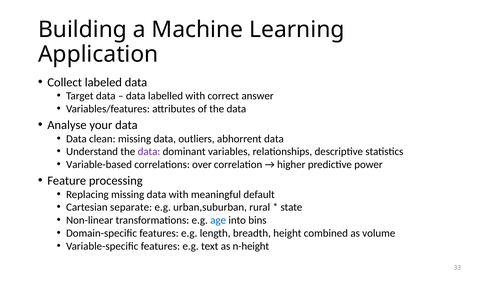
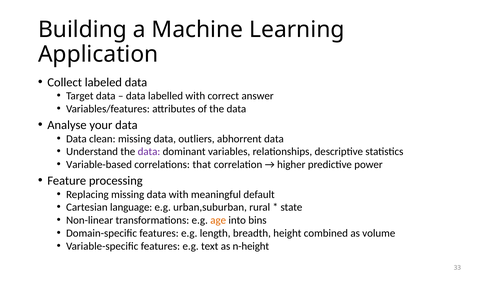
over: over -> that
separate: separate -> language
age colour: blue -> orange
